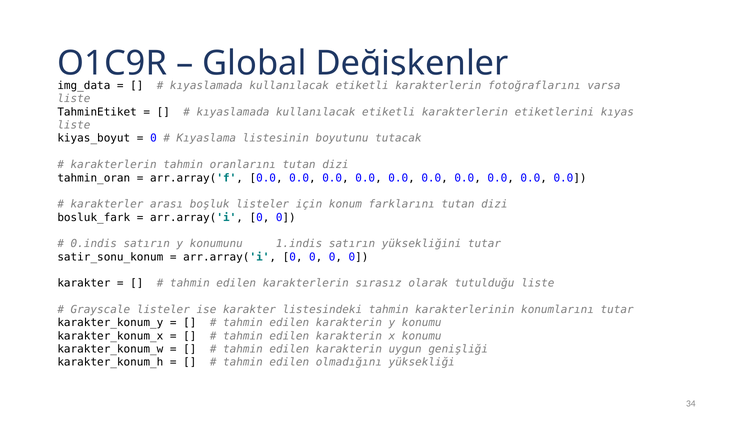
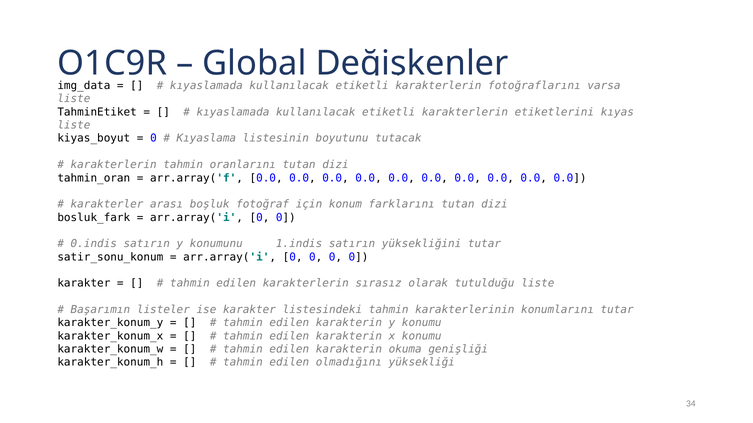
boşluk listeler: listeler -> fotoğraf
Grayscale: Grayscale -> Başarımın
uygun: uygun -> okuma
